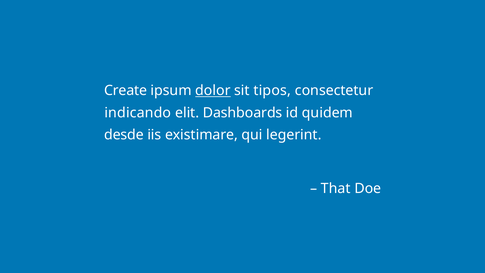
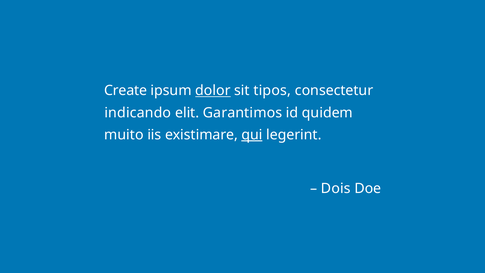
Dashboards: Dashboards -> Garantimos
desde: desde -> muito
qui underline: none -> present
That: That -> Dois
